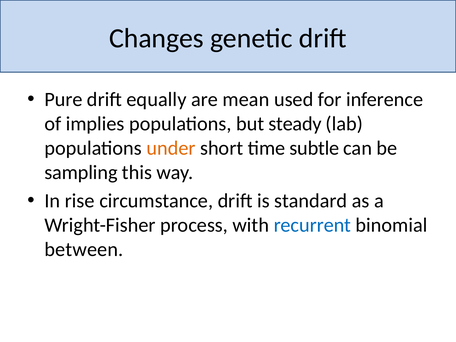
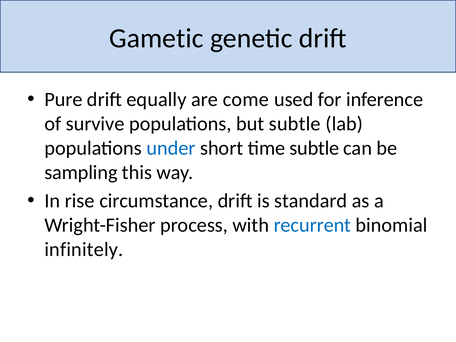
Changes: Changes -> Gametic
mean: mean -> come
implies: implies -> survive
but steady: steady -> subtle
under colour: orange -> blue
between: between -> infinitely
